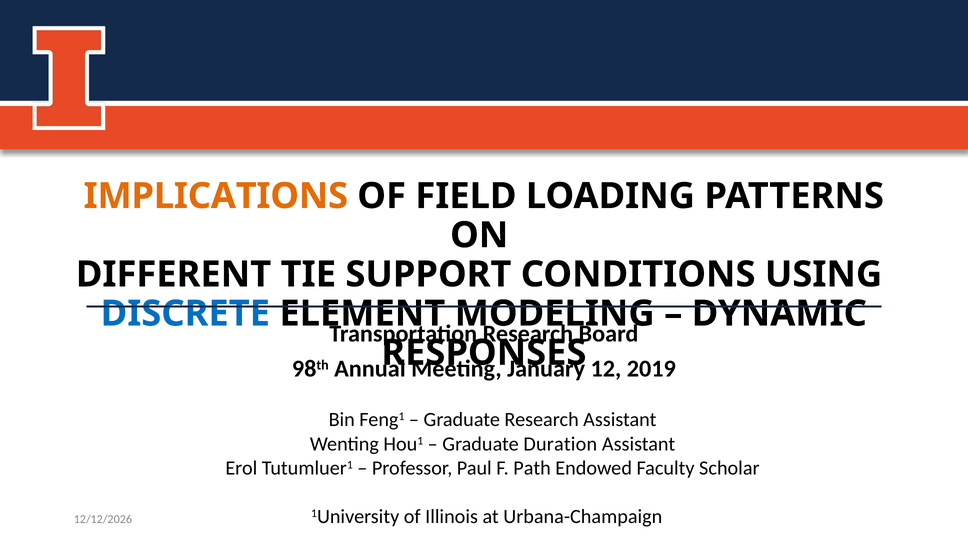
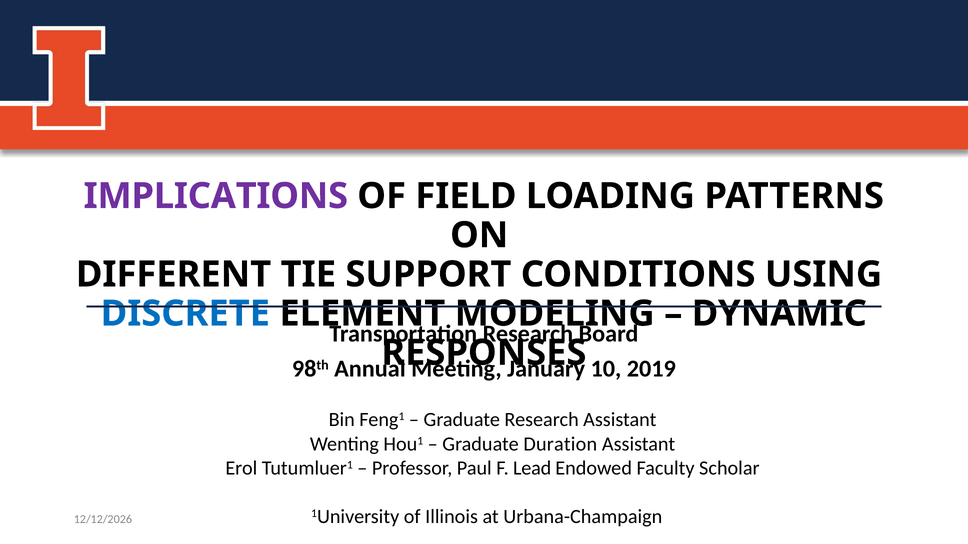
IMPLICATIONS colour: orange -> purple
12: 12 -> 10
Path: Path -> Lead
